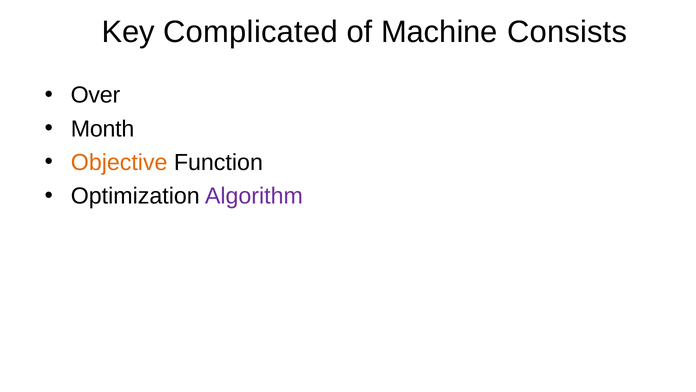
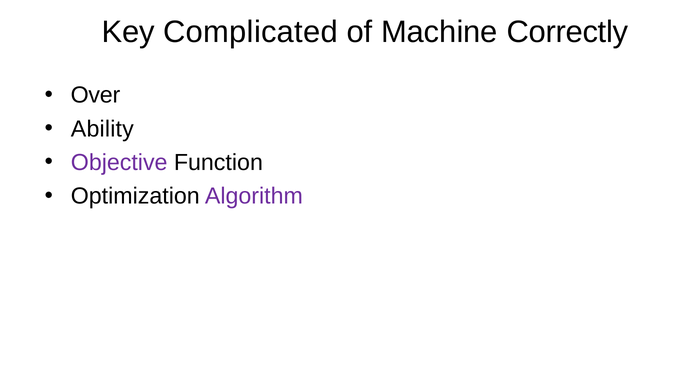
Consists: Consists -> Correctly
Month: Month -> Ability
Objective colour: orange -> purple
